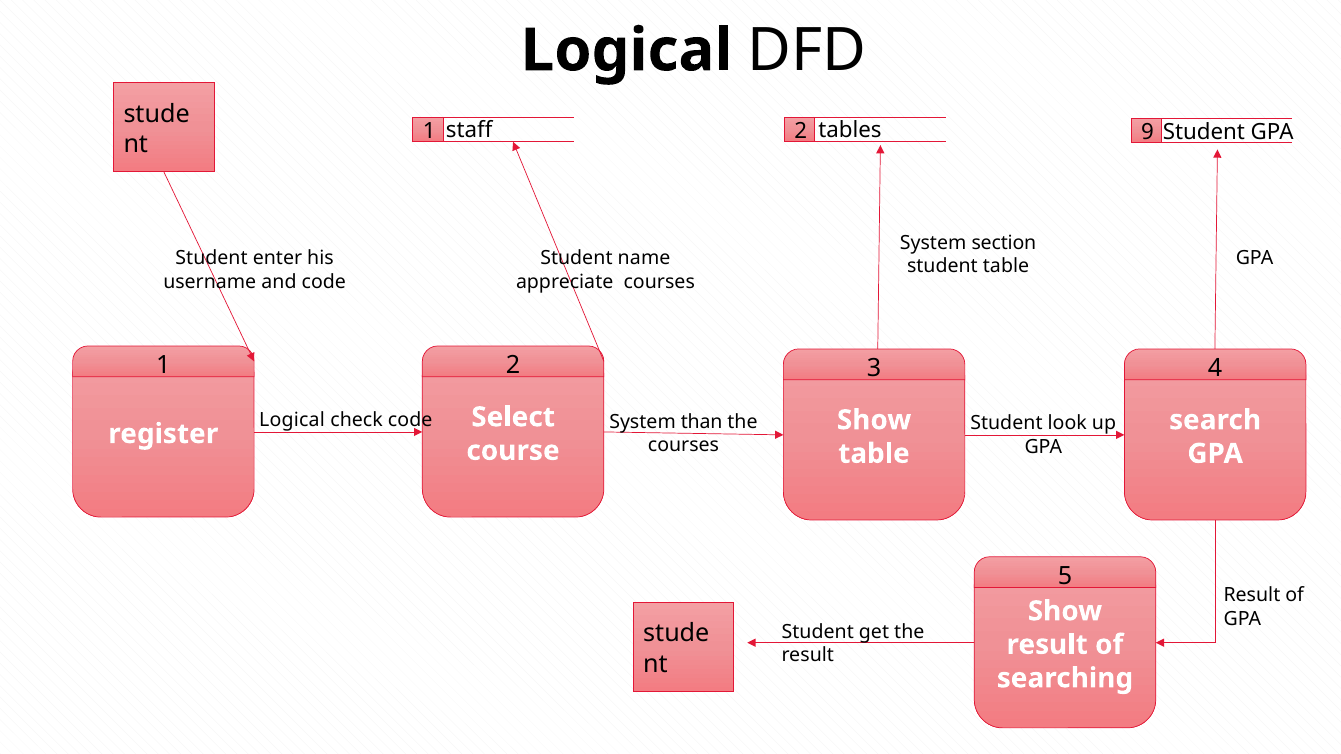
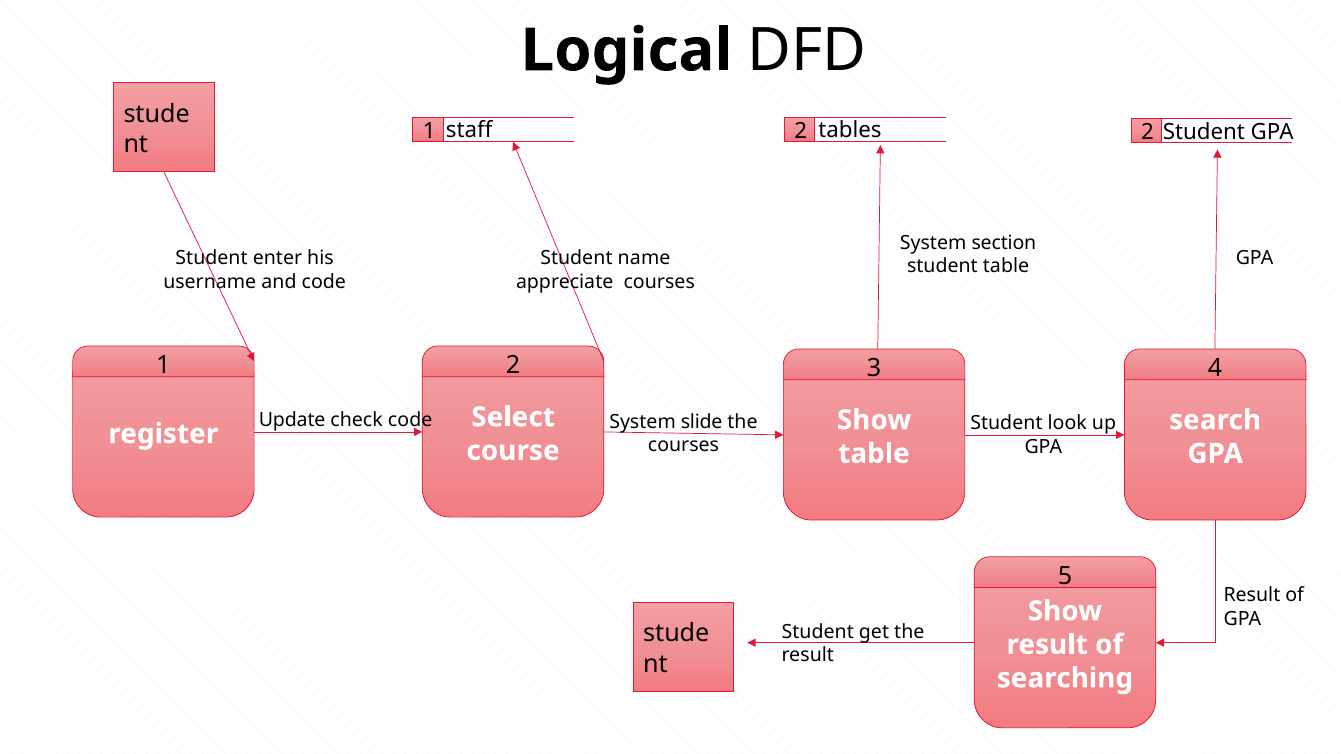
2 9: 9 -> 2
Logical at (292, 420): Logical -> Update
than: than -> slide
